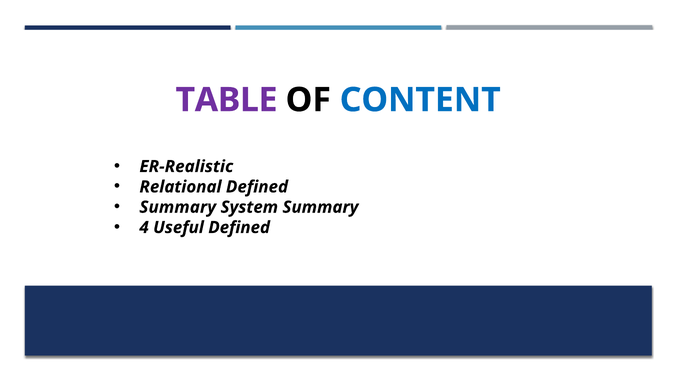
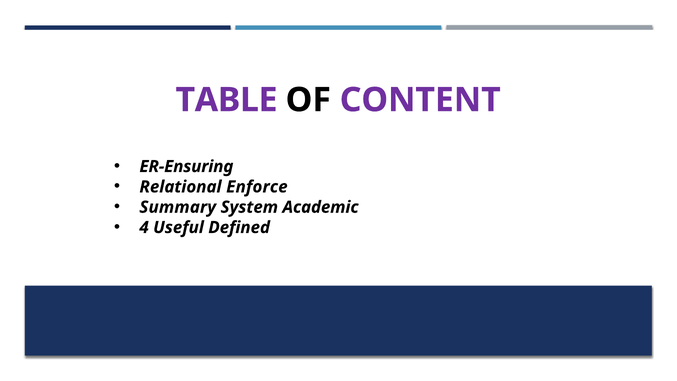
CONTENT colour: blue -> purple
ER-Realistic: ER-Realistic -> ER-Ensuring
Relational Defined: Defined -> Enforce
System Summary: Summary -> Academic
